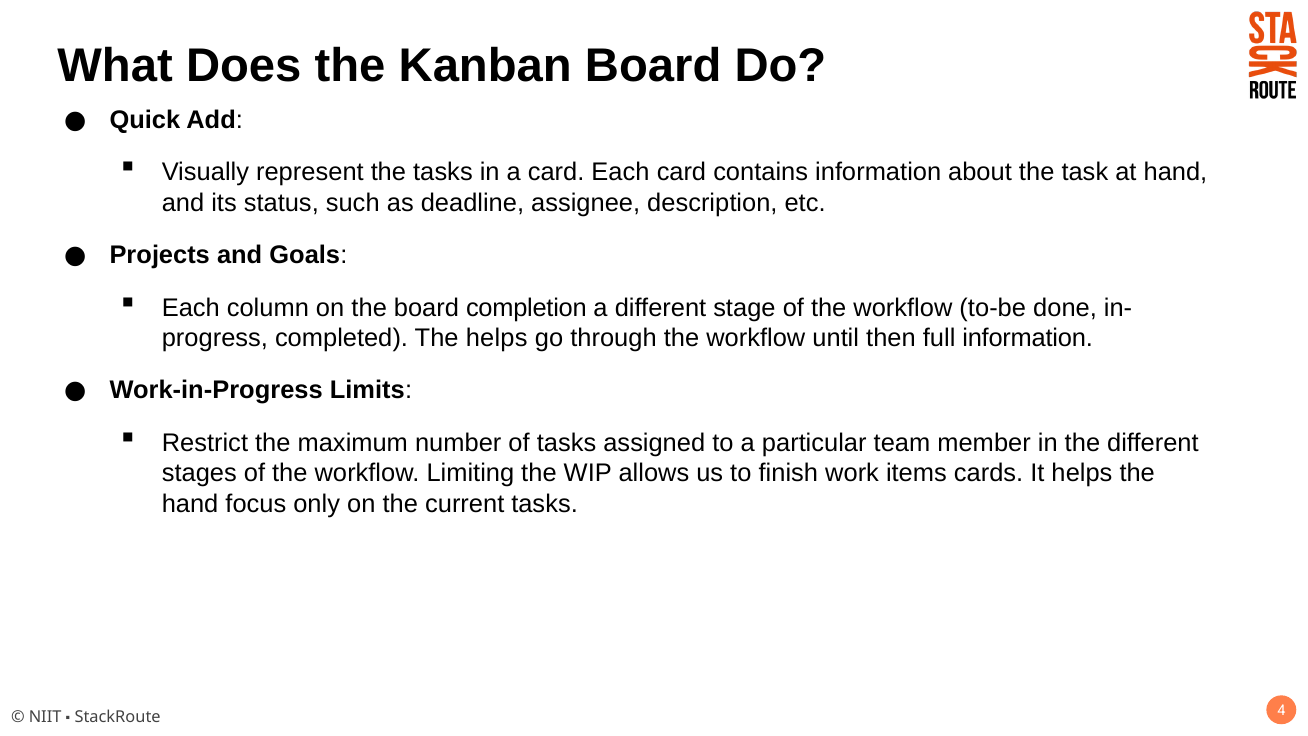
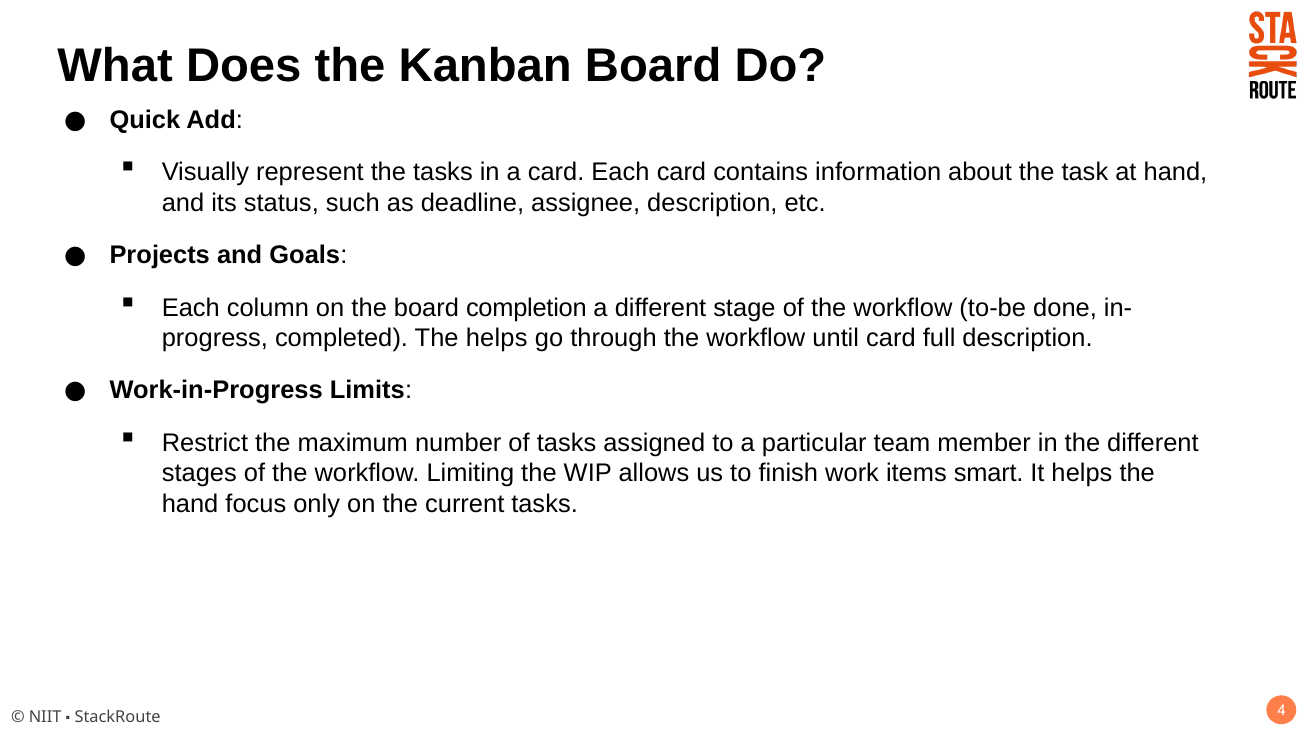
until then: then -> card
full information: information -> description
cards: cards -> smart
